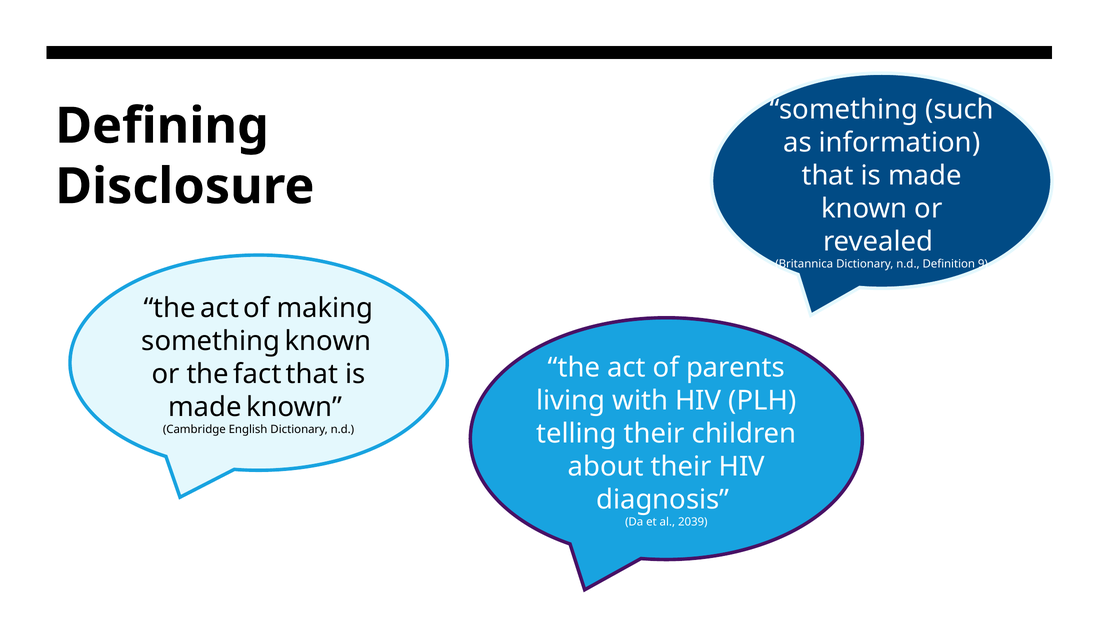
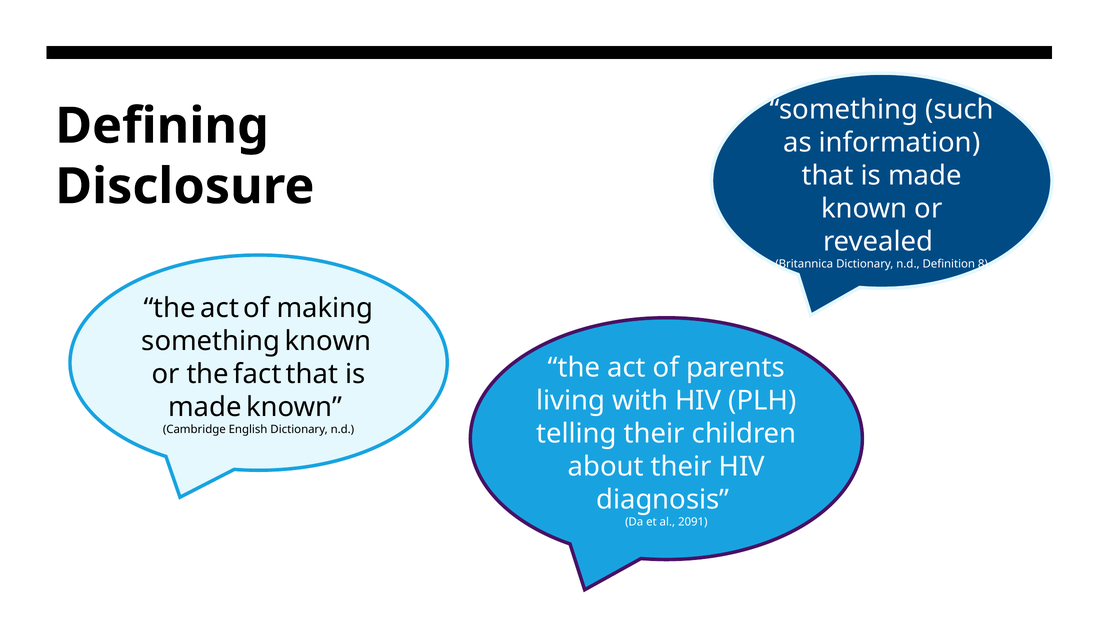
9: 9 -> 8
2039: 2039 -> 2091
